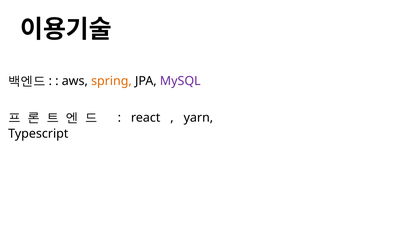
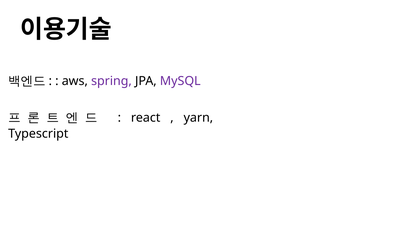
spring colour: orange -> purple
